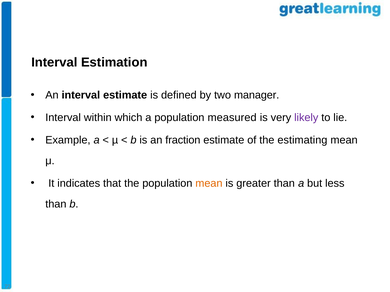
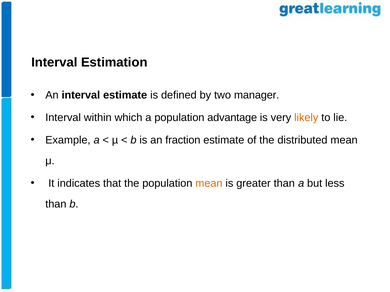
measured: measured -> advantage
likely colour: purple -> orange
estimating: estimating -> distributed
